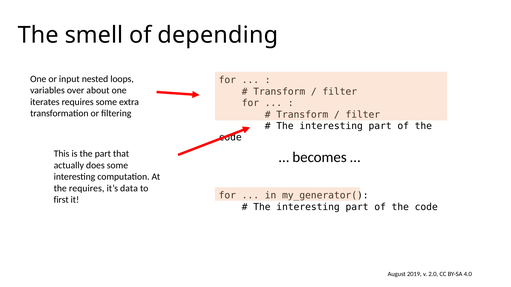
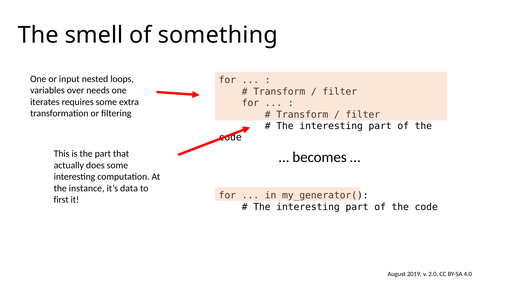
depending: depending -> something
about: about -> needs
the requires: requires -> instance
